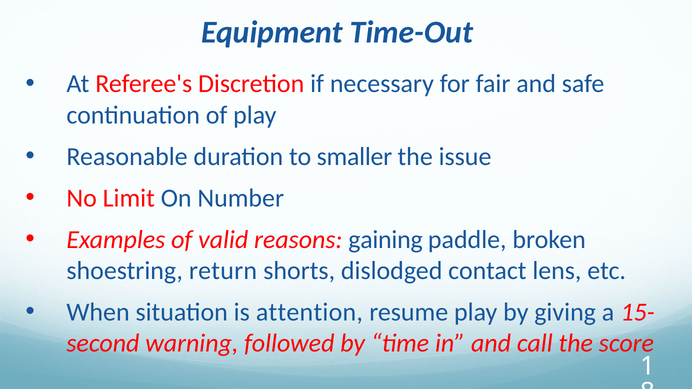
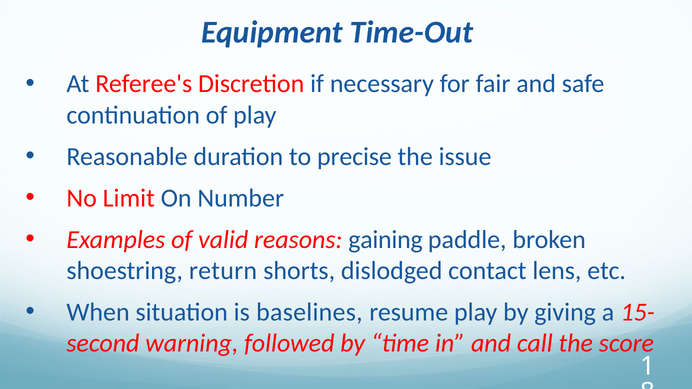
smaller: smaller -> precise
attention: attention -> baselines
